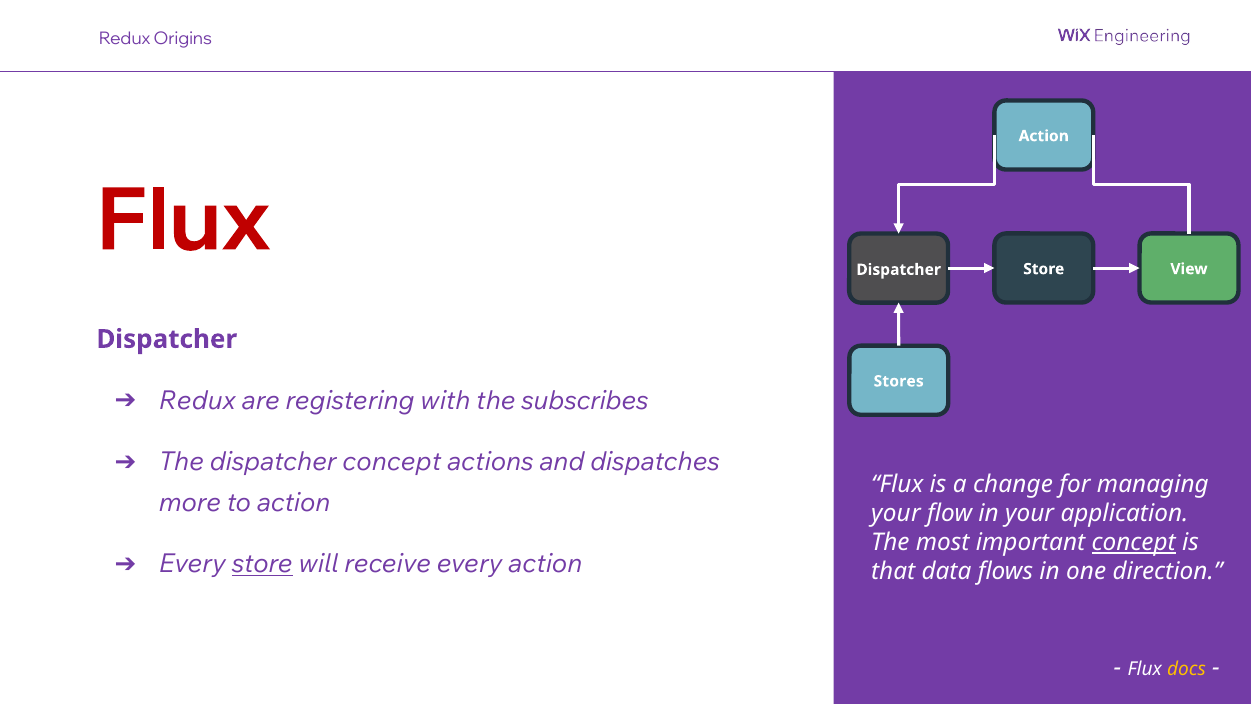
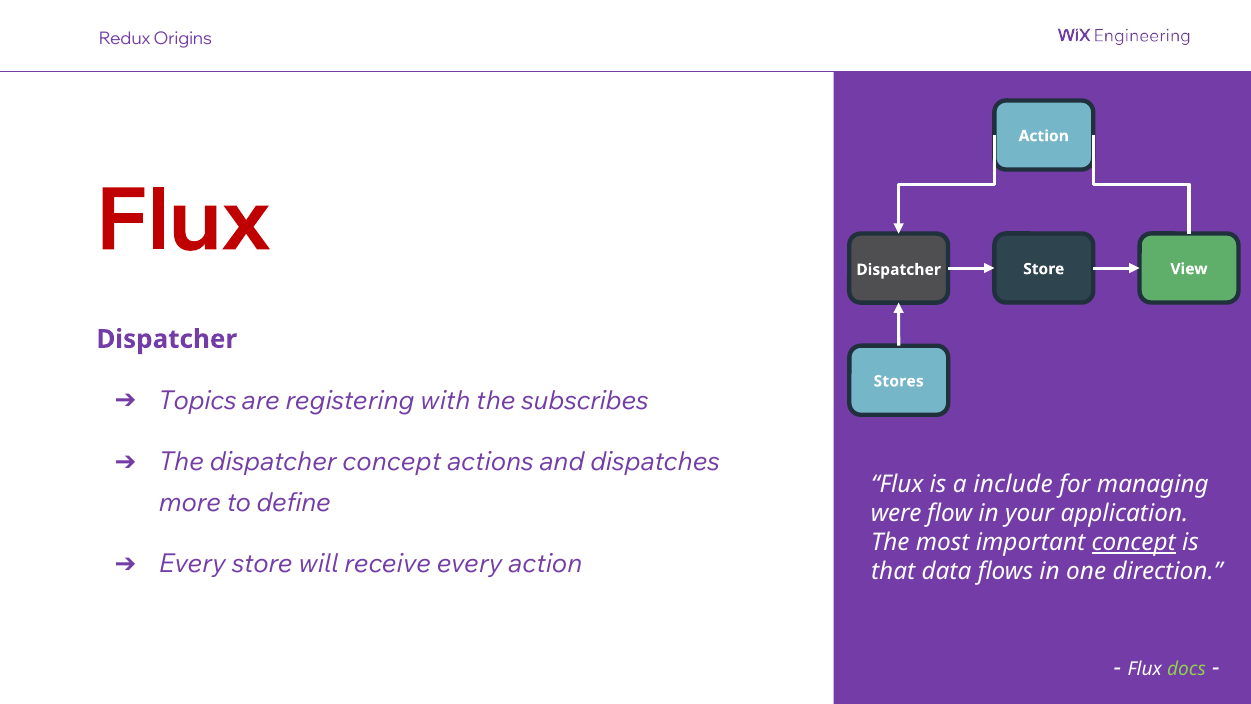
Redux at (197, 401): Redux -> Topics
change: change -> include
to action: action -> define
your at (896, 513): your -> were
store at (262, 564) underline: present -> none
docs colour: yellow -> light green
